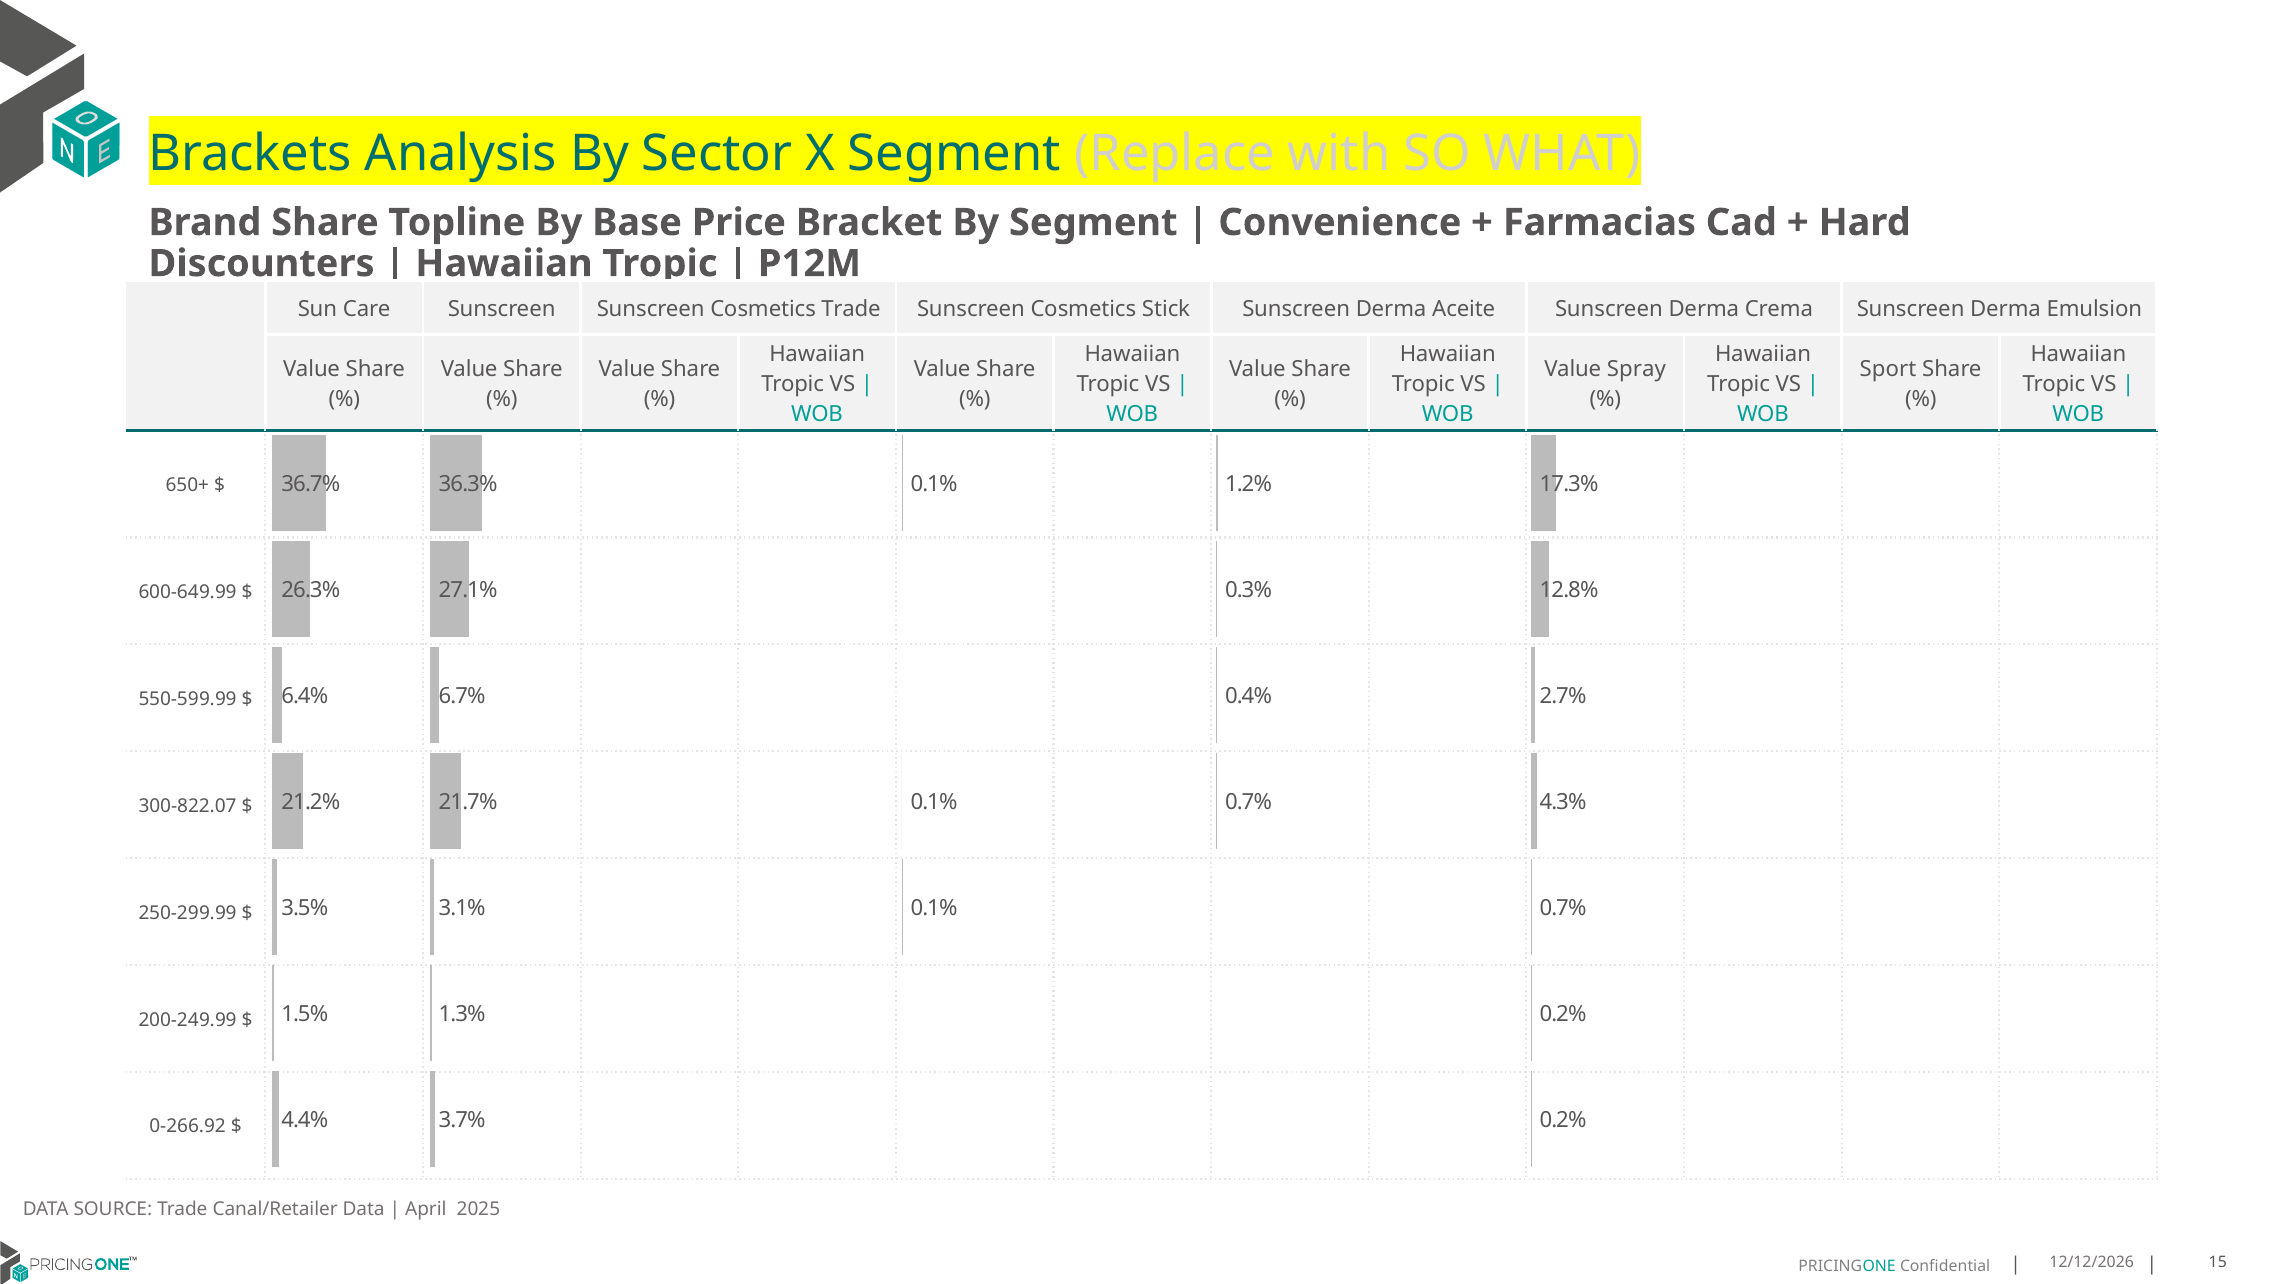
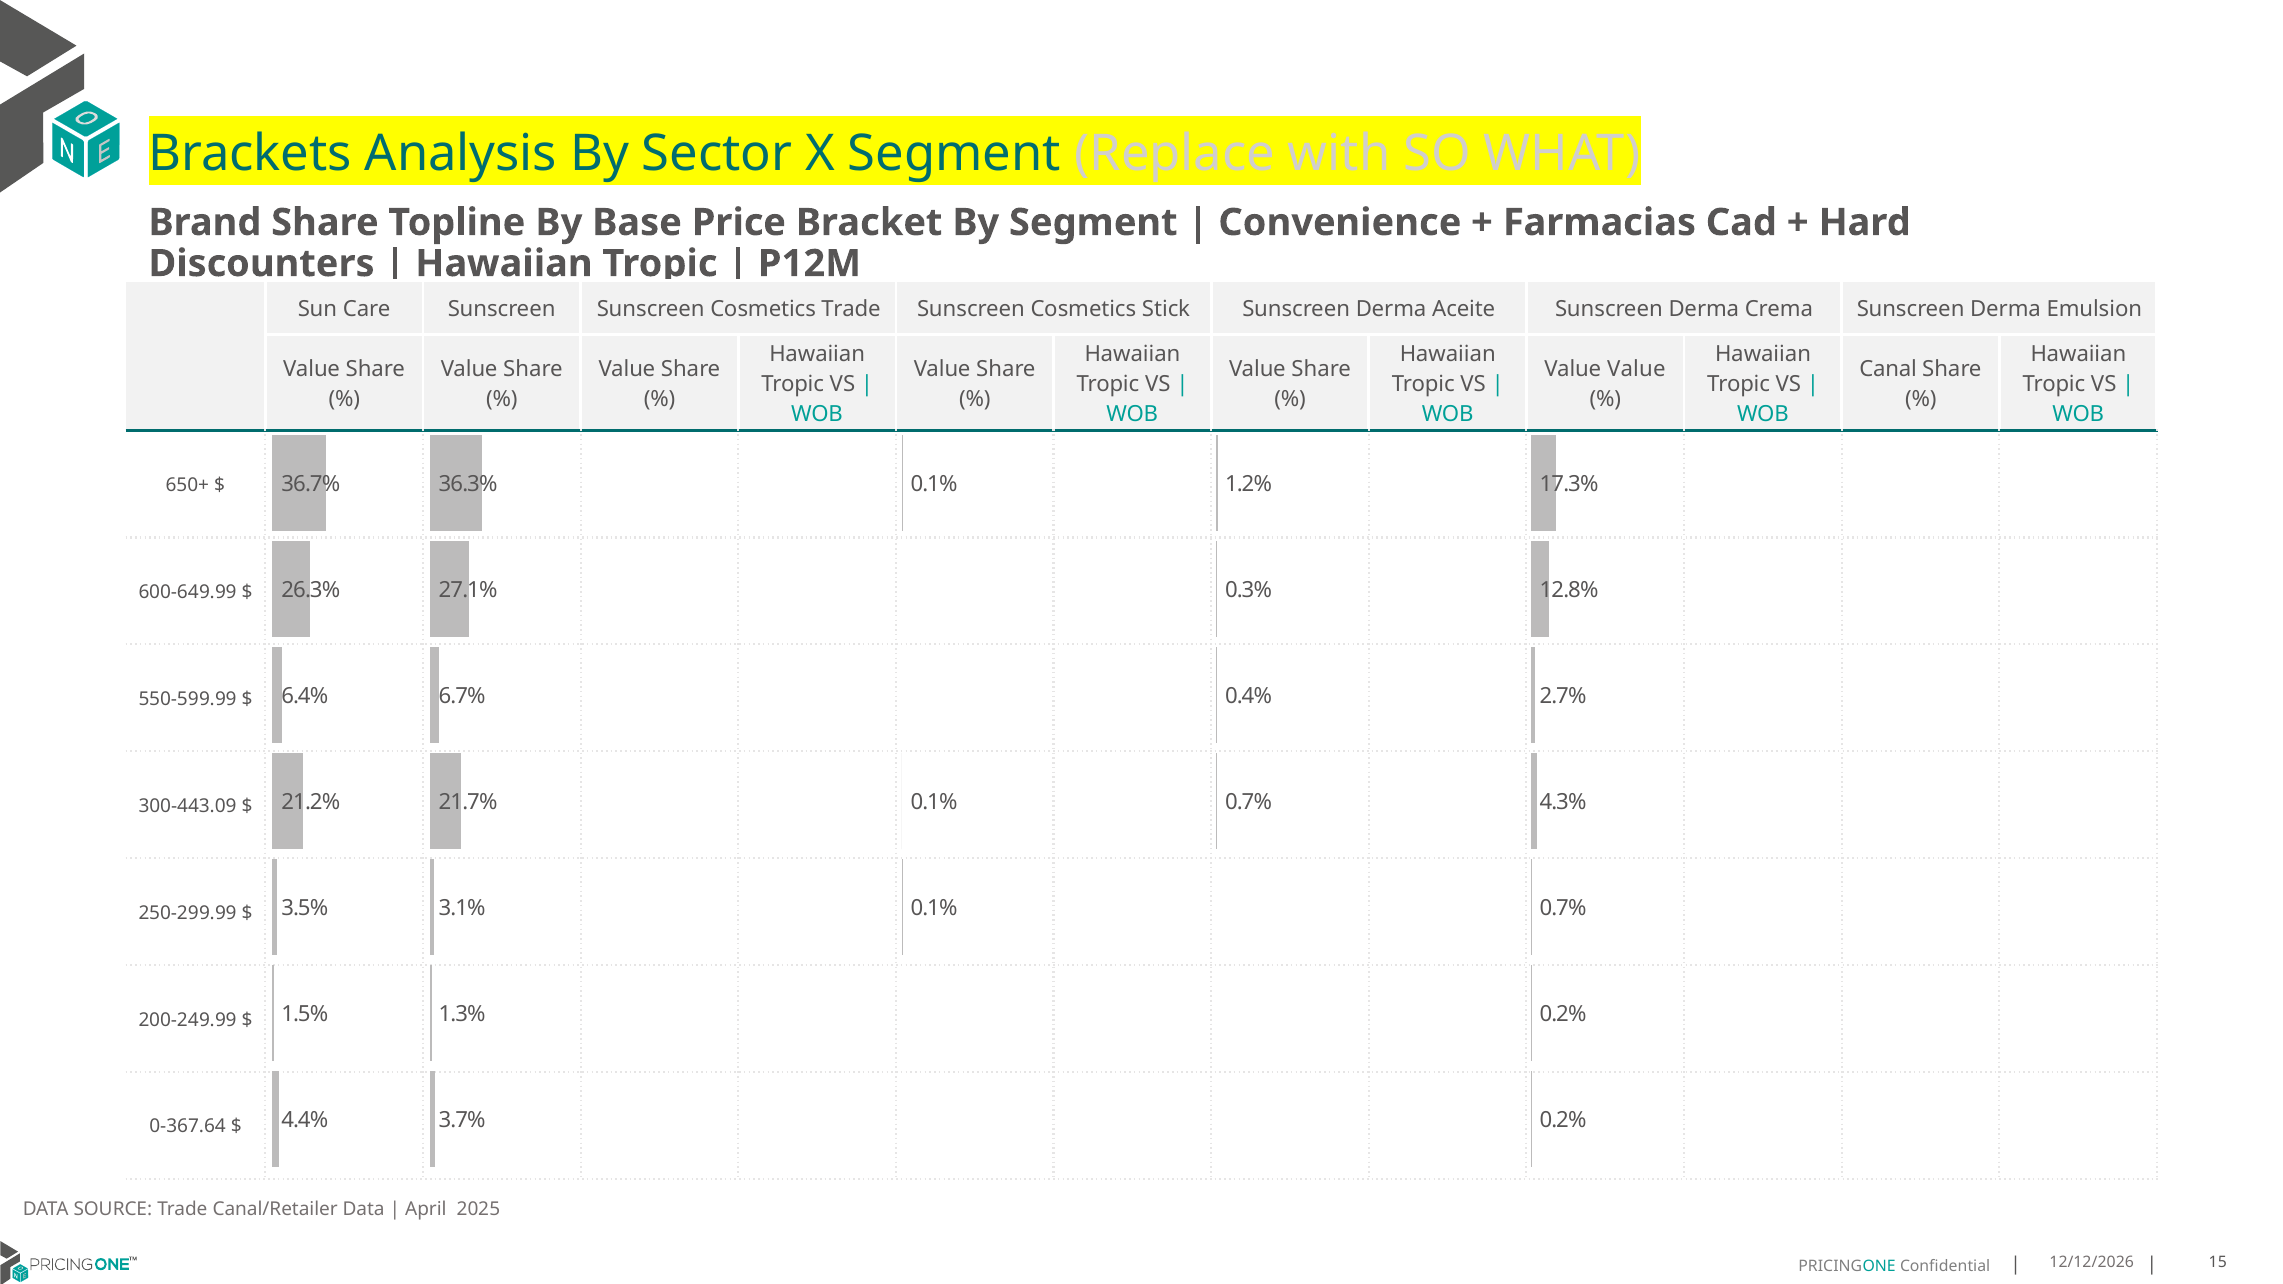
Value Spray: Spray -> Value
Sport: Sport -> Canal
300-822.07: 300-822.07 -> 300-443.09
0-266.92: 0-266.92 -> 0-367.64
